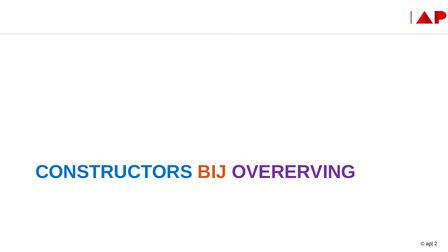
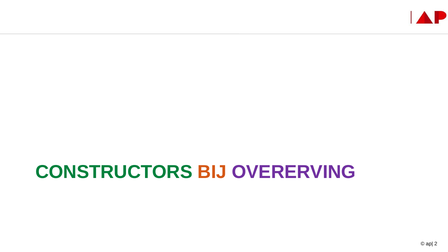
CONSTRUCTORS colour: blue -> green
